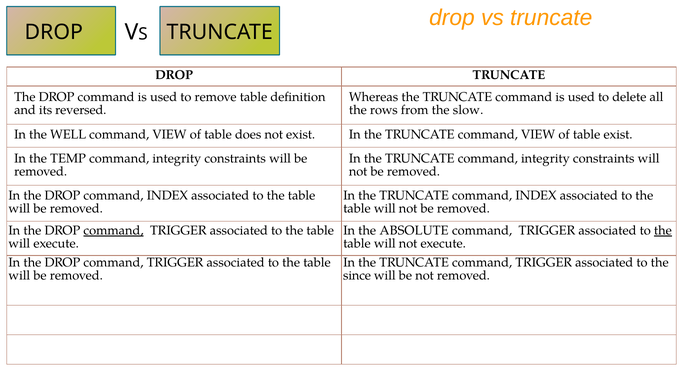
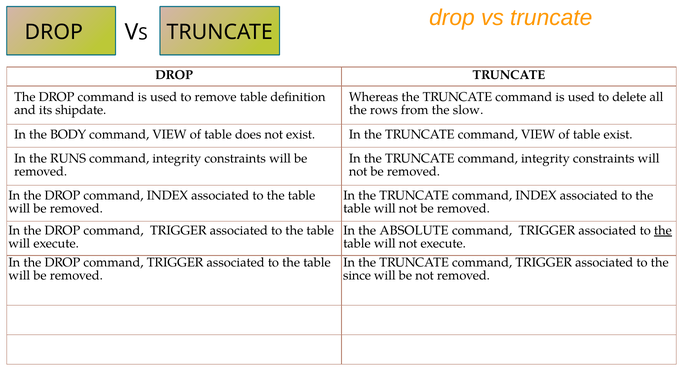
reversed: reversed -> shipdate
WELL: WELL -> BODY
TEMP: TEMP -> RUNS
command at (114, 231) underline: present -> none
